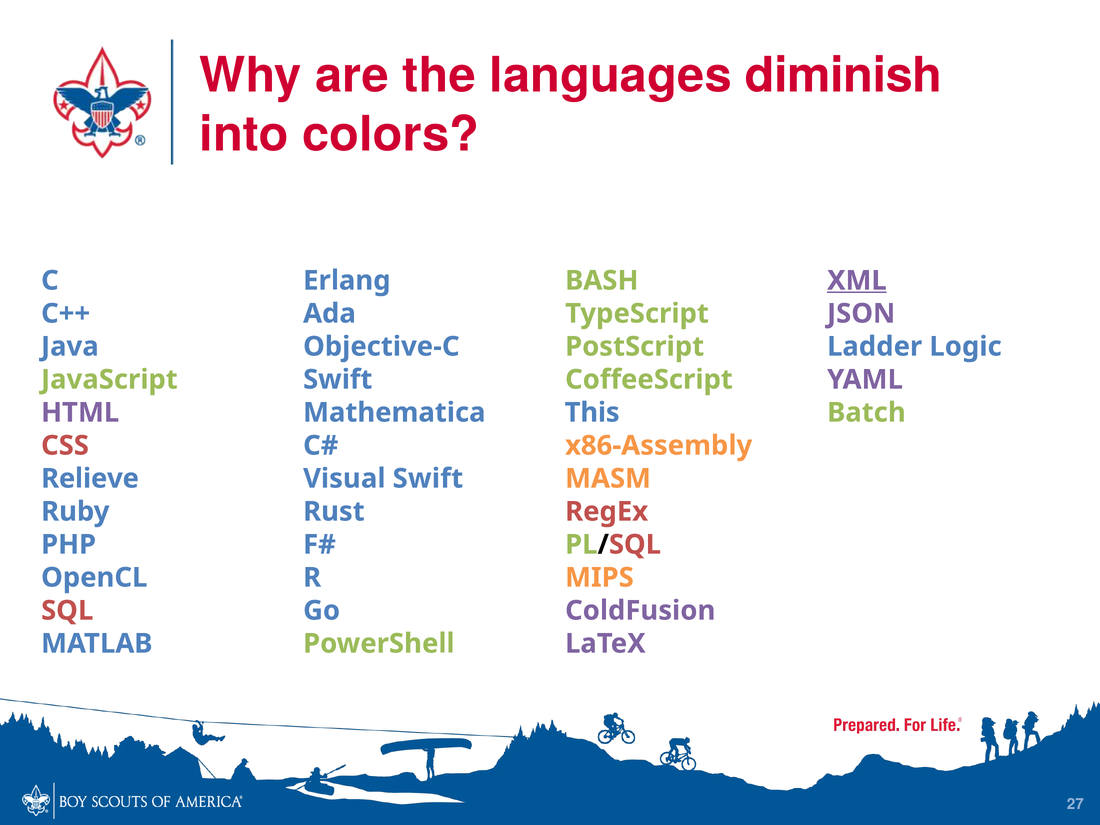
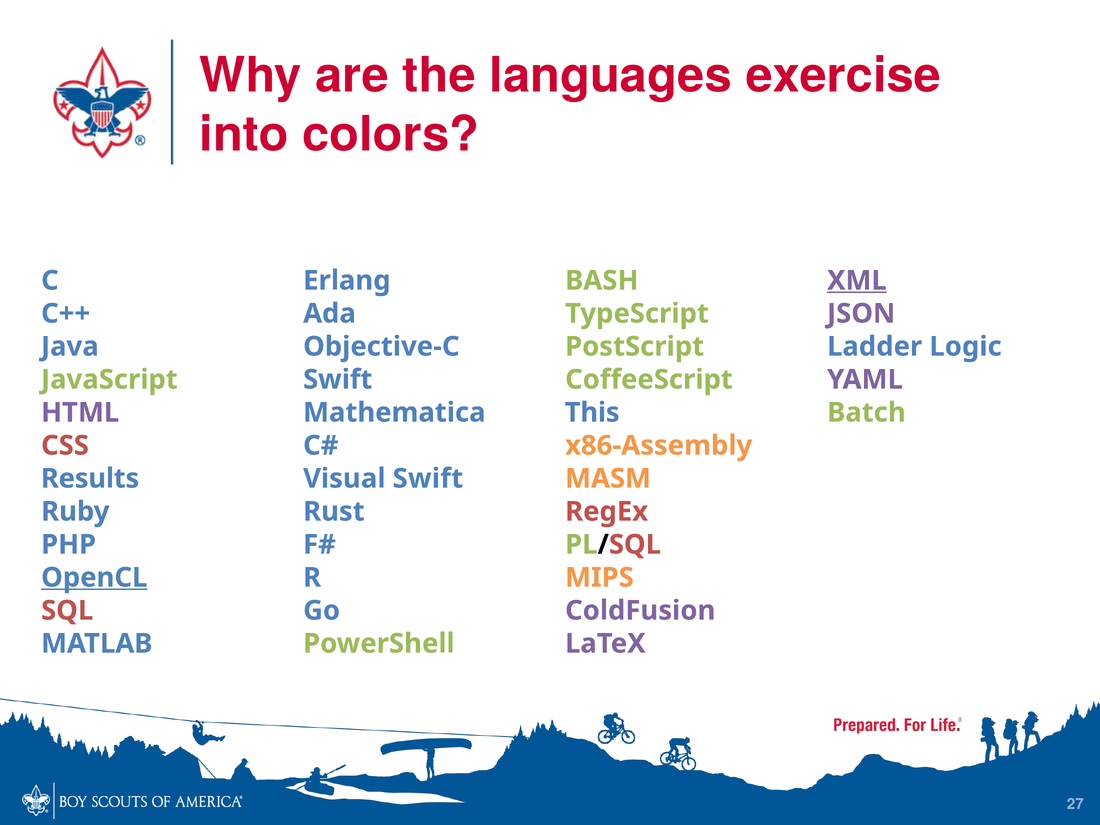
diminish: diminish -> exercise
Relieve: Relieve -> Results
OpenCL underline: none -> present
